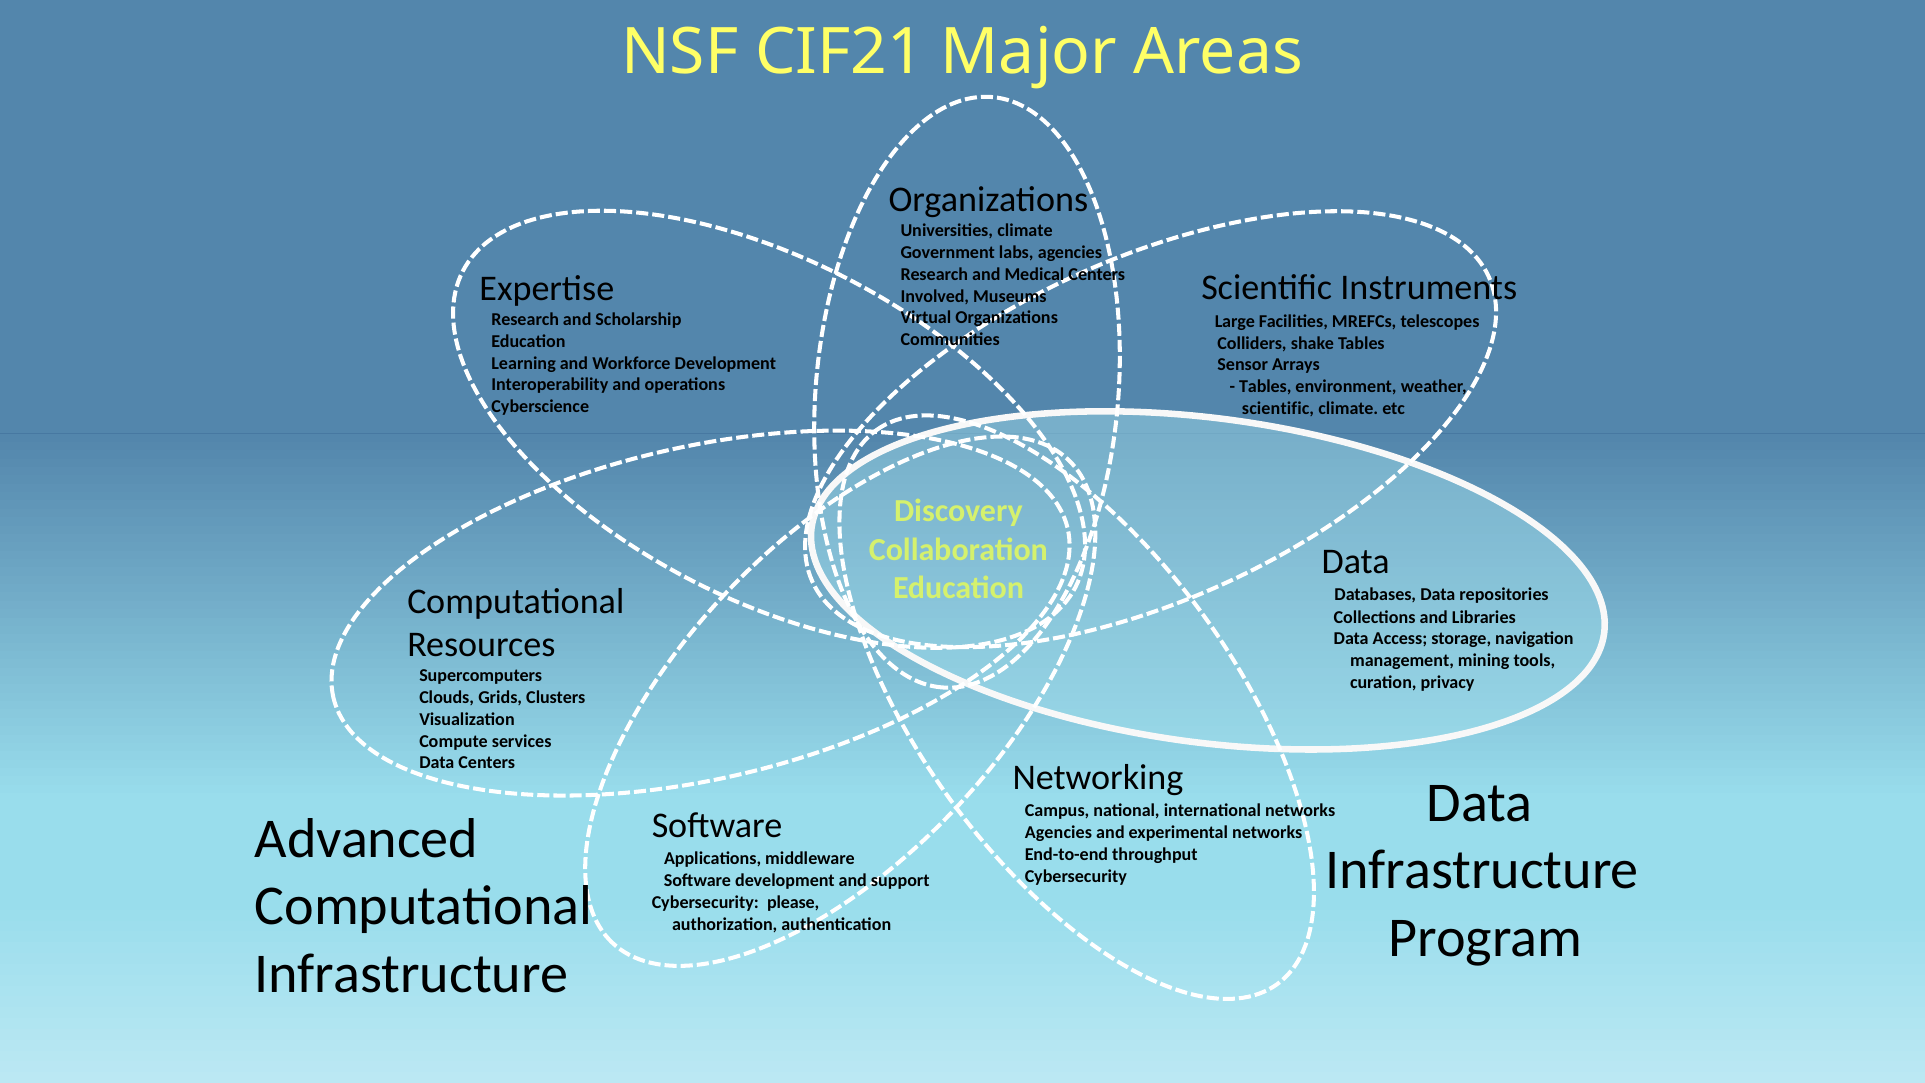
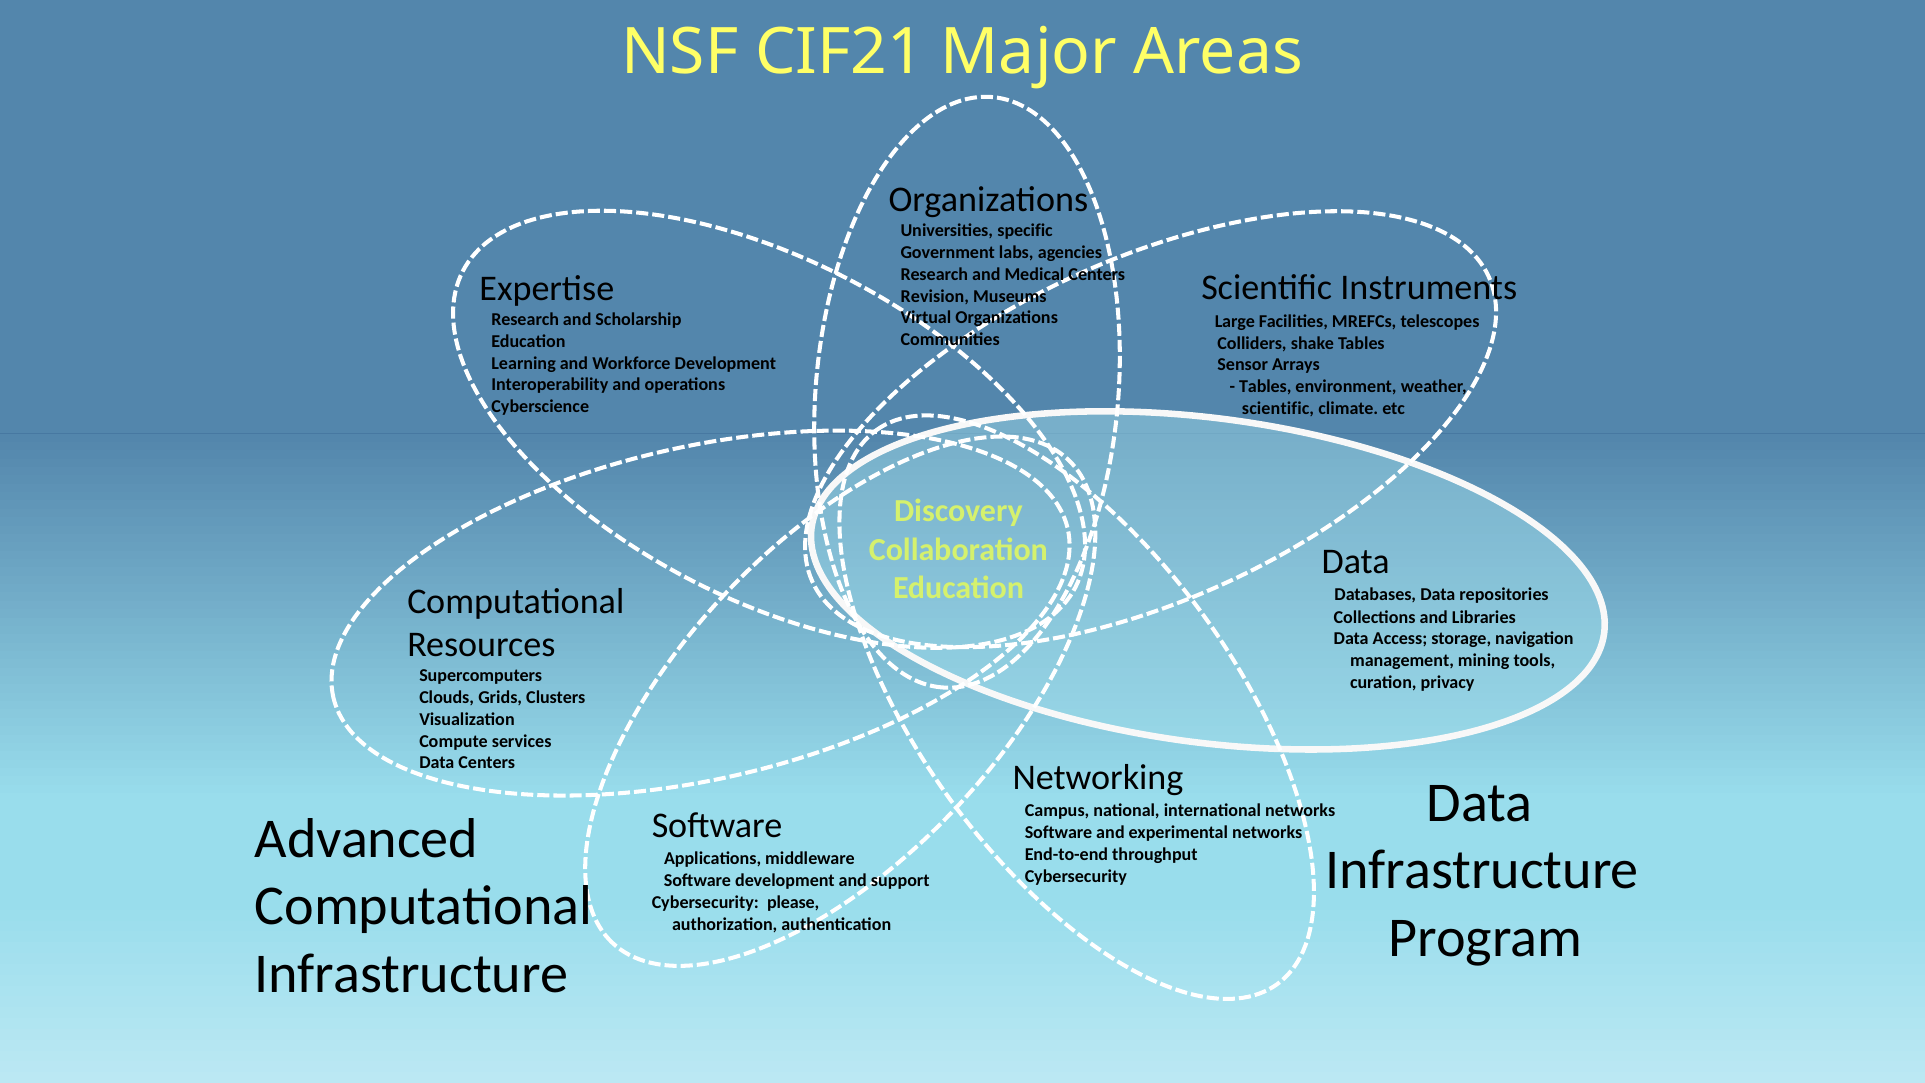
Universities climate: climate -> specific
Involved: Involved -> Revision
Agencies at (1058, 832): Agencies -> Software
